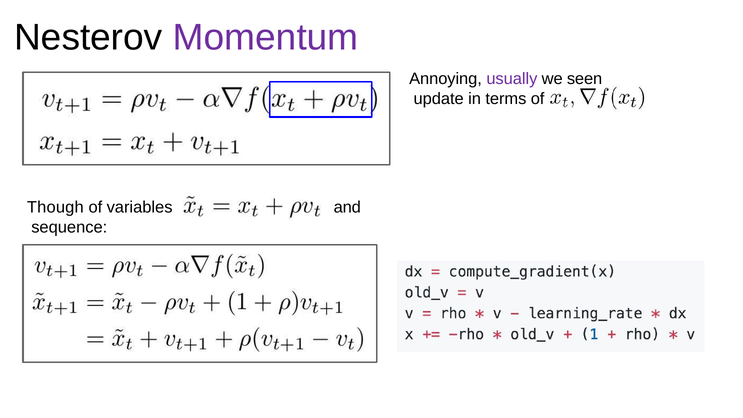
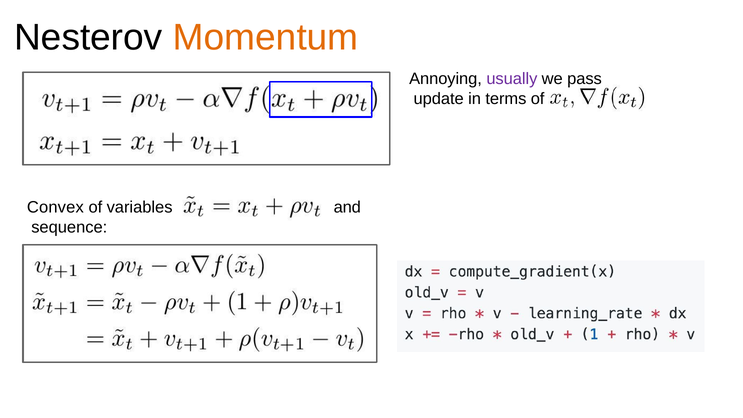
Momentum colour: purple -> orange
seen: seen -> pass
Though: Though -> Convex
